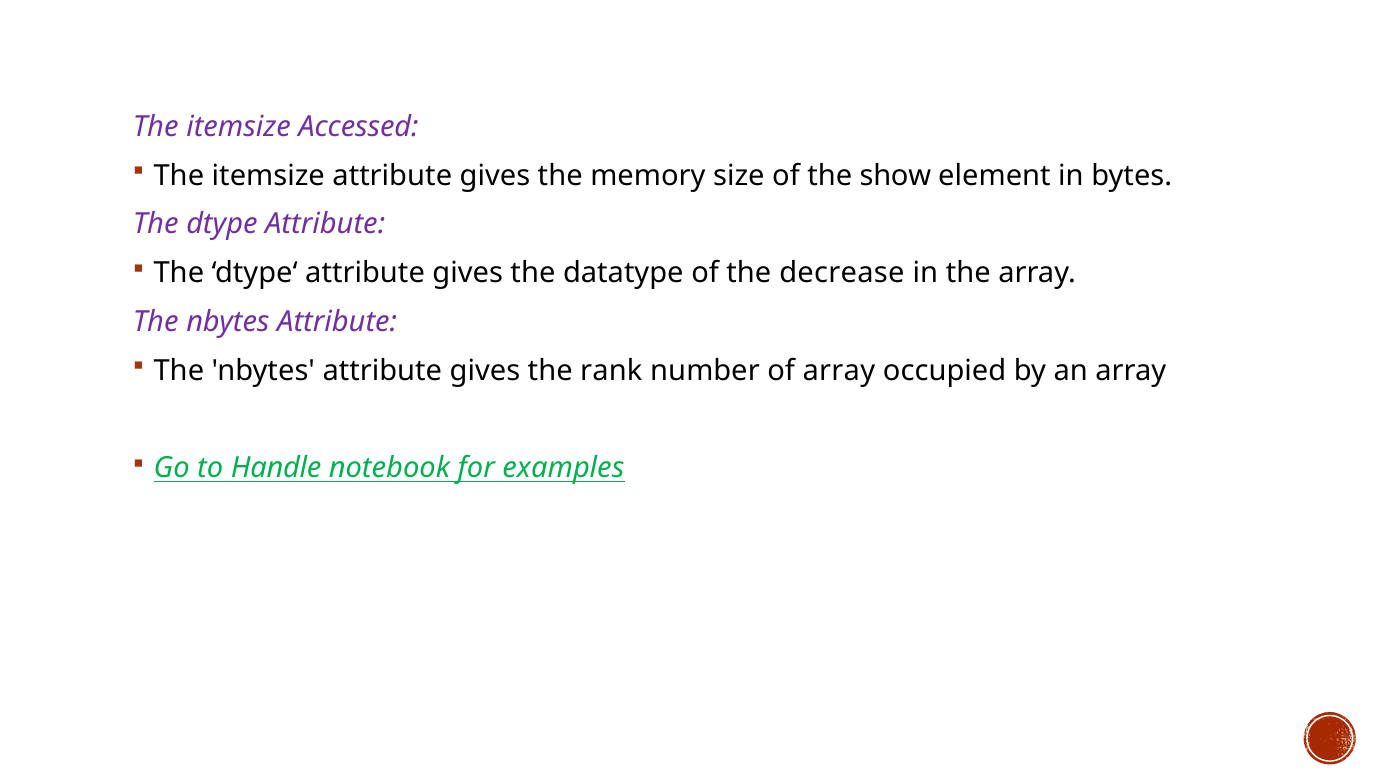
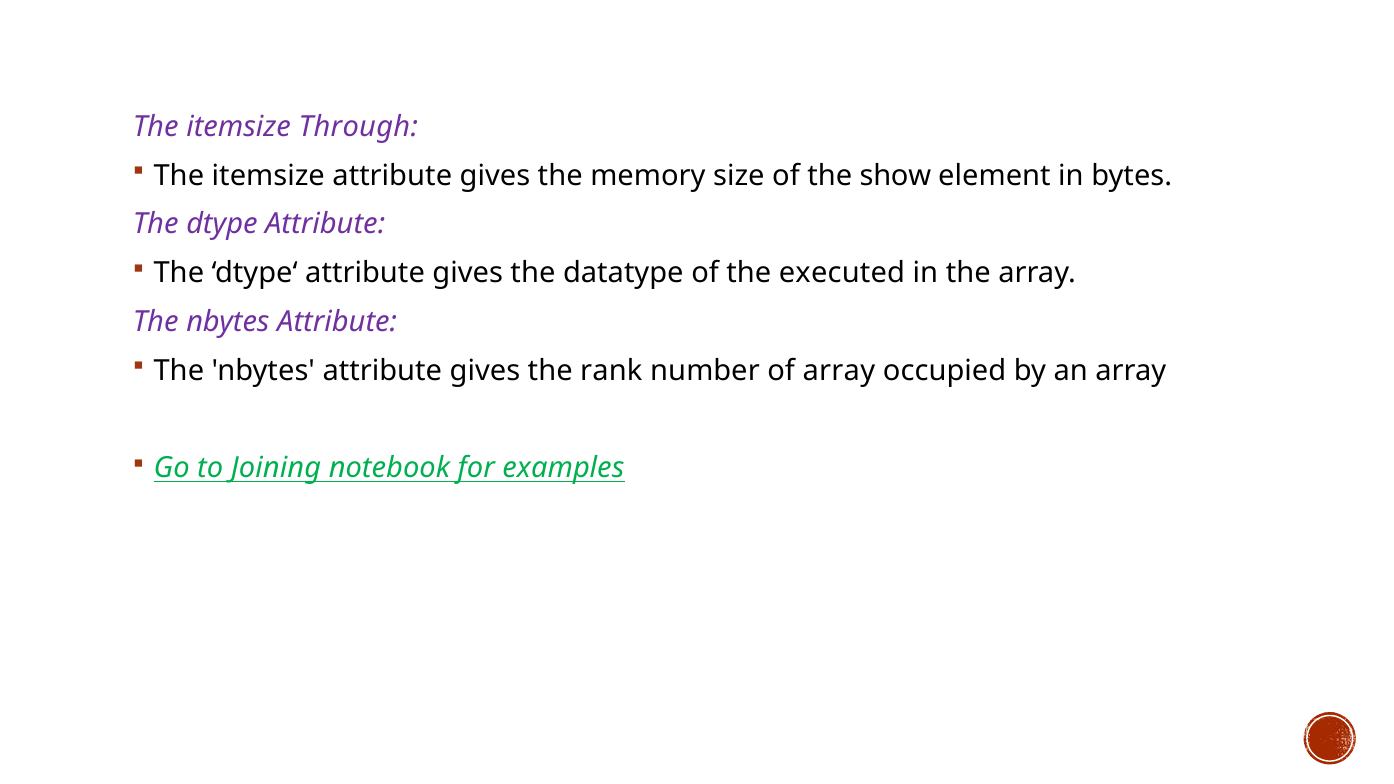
Accessed: Accessed -> Through
decrease: decrease -> executed
Handle: Handle -> Joining
